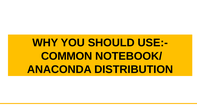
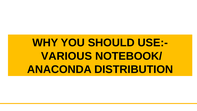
COMMON: COMMON -> VARIOUS
